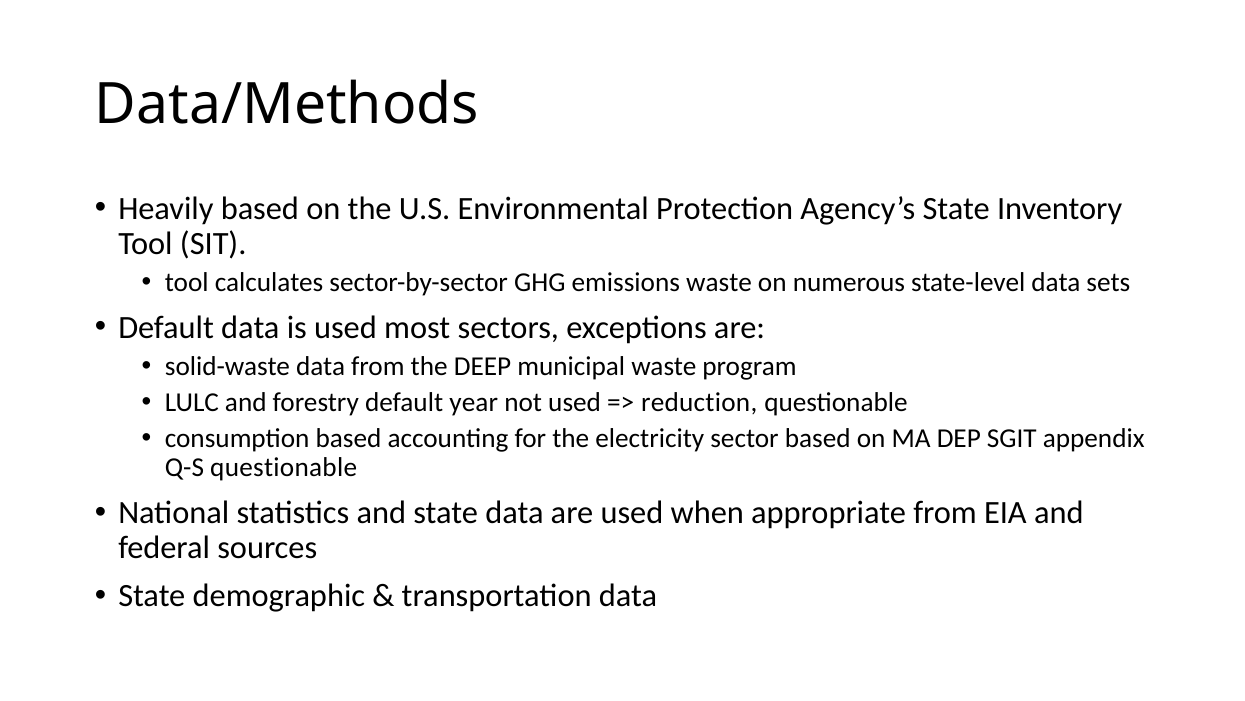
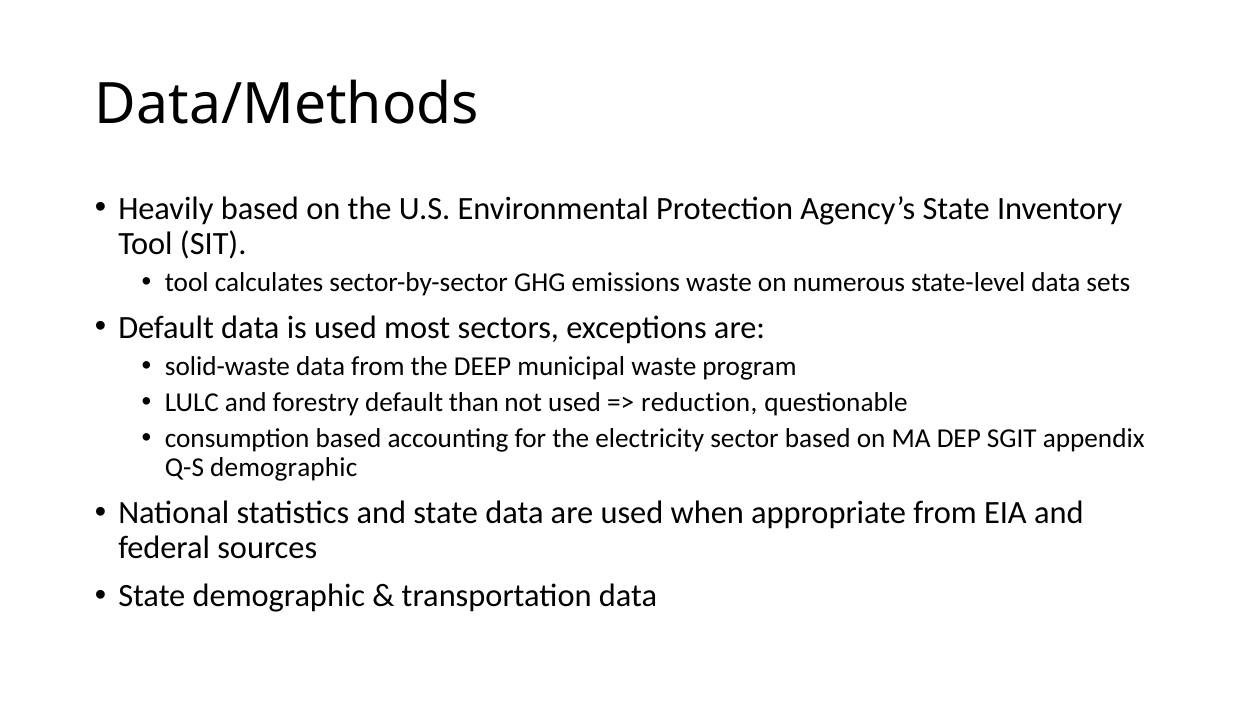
year: year -> than
Q-S questionable: questionable -> demographic
